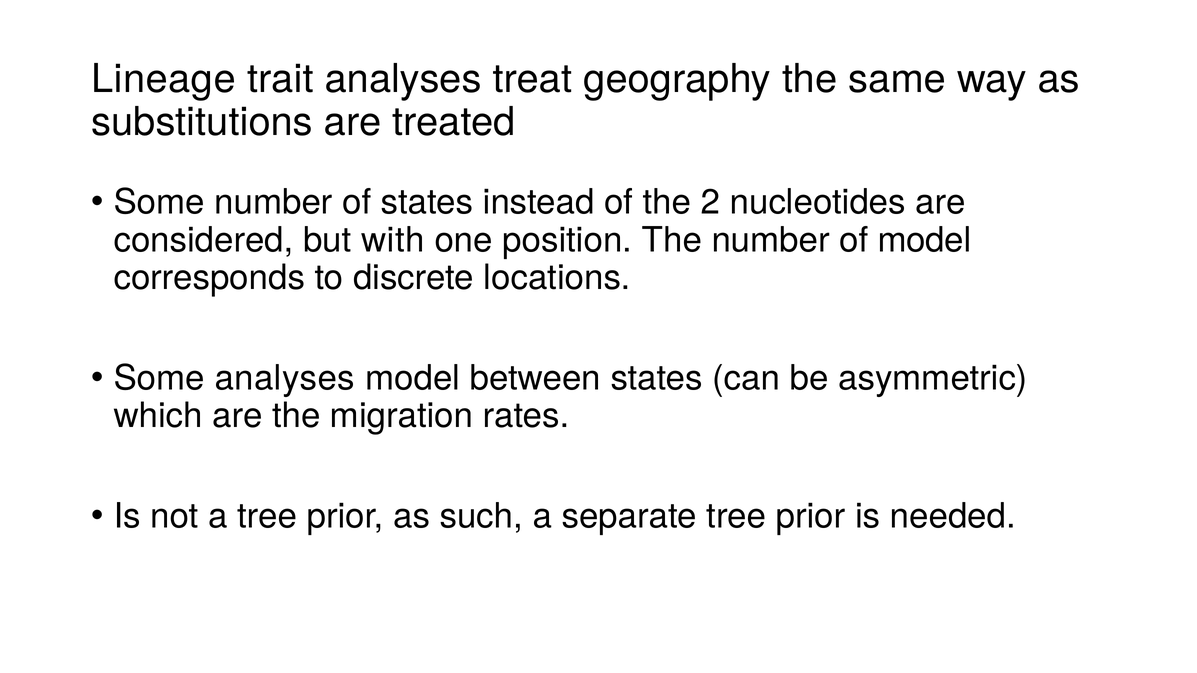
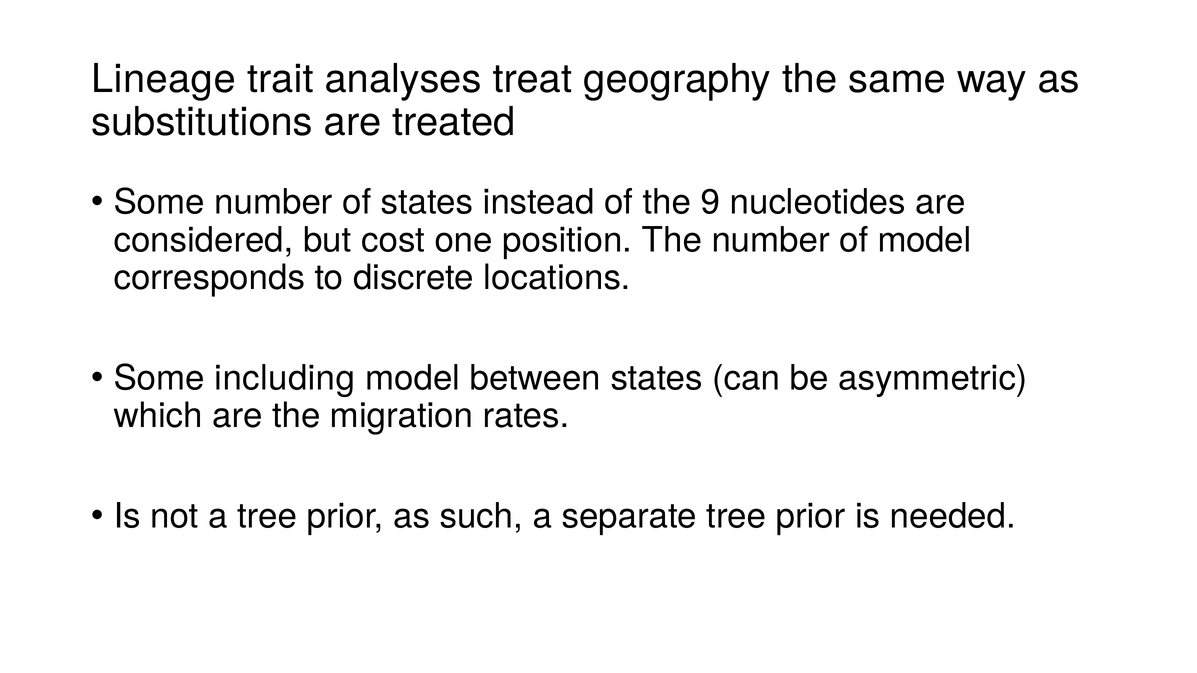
2: 2 -> 9
with: with -> cost
Some analyses: analyses -> including
